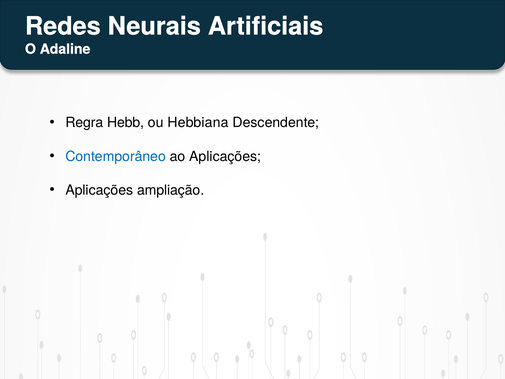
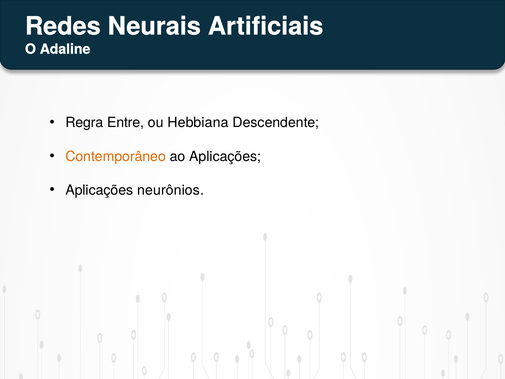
Hebb: Hebb -> Entre
Contemporâneo colour: blue -> orange
ampliação: ampliação -> neurônios
